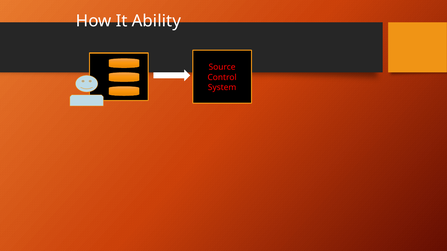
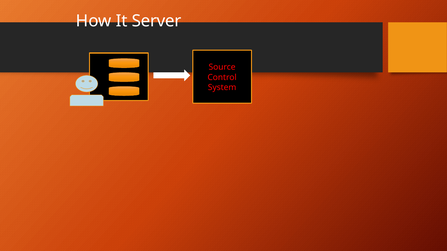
Ability: Ability -> Server
